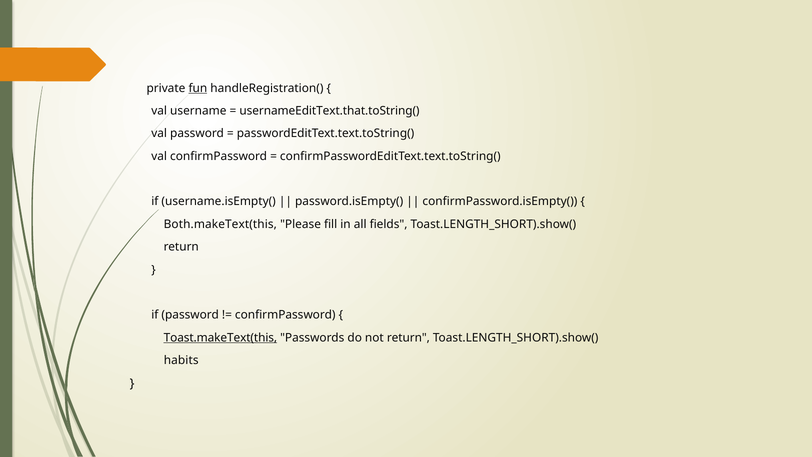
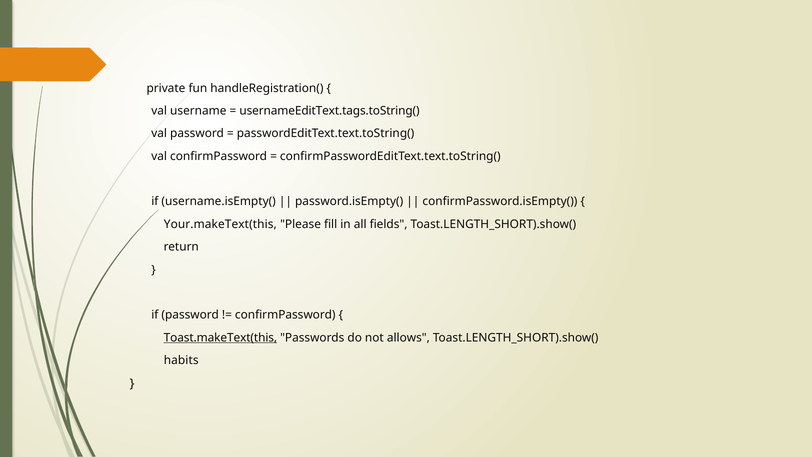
fun underline: present -> none
usernameEditText.that.toString(: usernameEditText.that.toString( -> usernameEditText.tags.toString(
Both.makeText(this: Both.makeText(this -> Your.makeText(this
not return: return -> allows
